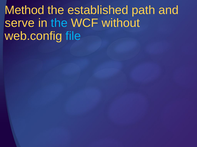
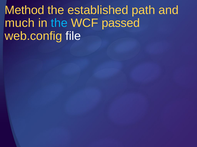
serve: serve -> much
without: without -> passed
file colour: light blue -> white
